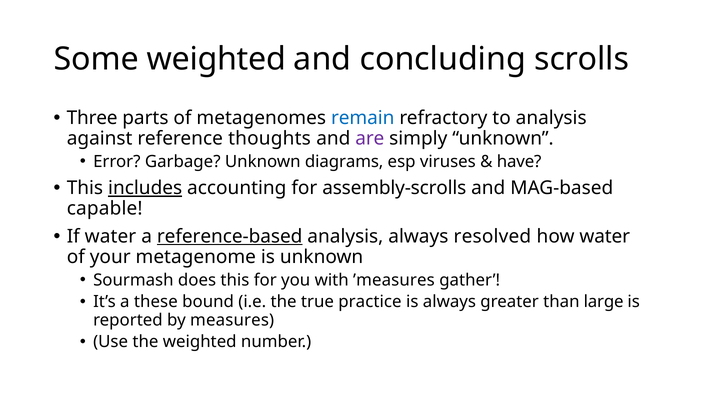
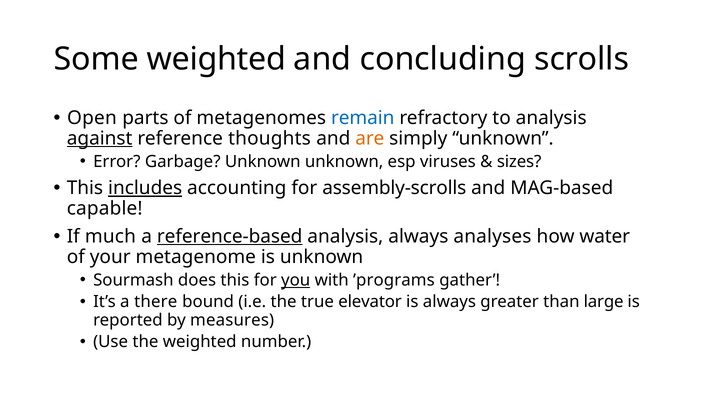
Three: Three -> Open
against underline: none -> present
are colour: purple -> orange
Unknown diagrams: diagrams -> unknown
have: have -> sizes
If water: water -> much
resolved: resolved -> analyses
you underline: none -> present
’measures: ’measures -> ’programs
these: these -> there
practice: practice -> elevator
